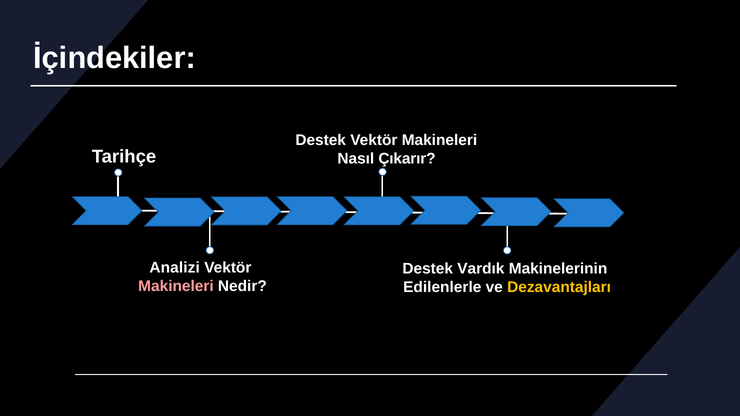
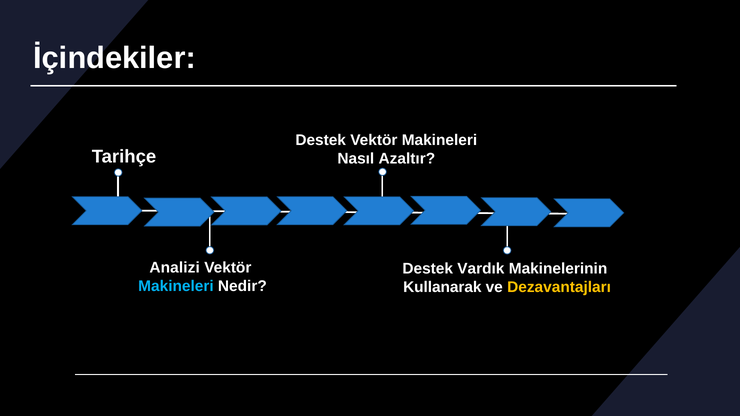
Çıkarır: Çıkarır -> Azaltır
Makineleri at (176, 286) colour: pink -> light blue
Edilenlerle: Edilenlerle -> Kullanarak
